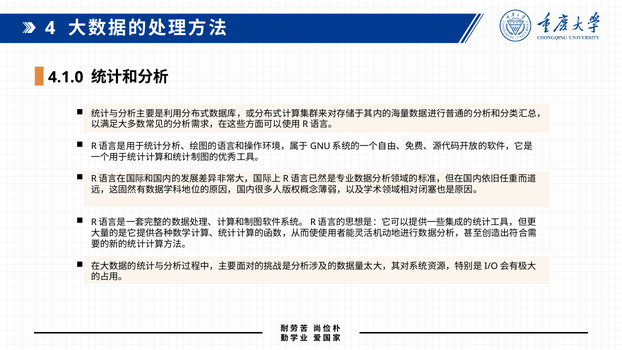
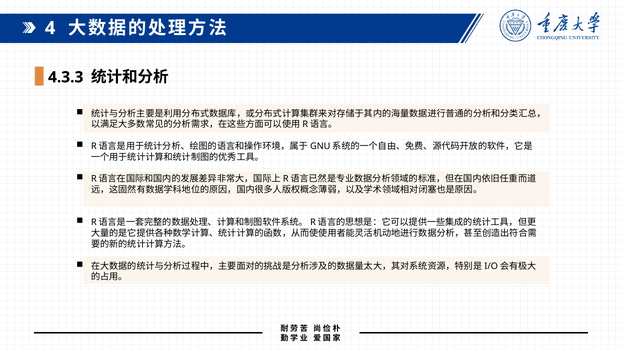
4.1.0: 4.1.0 -> 4.3.3
